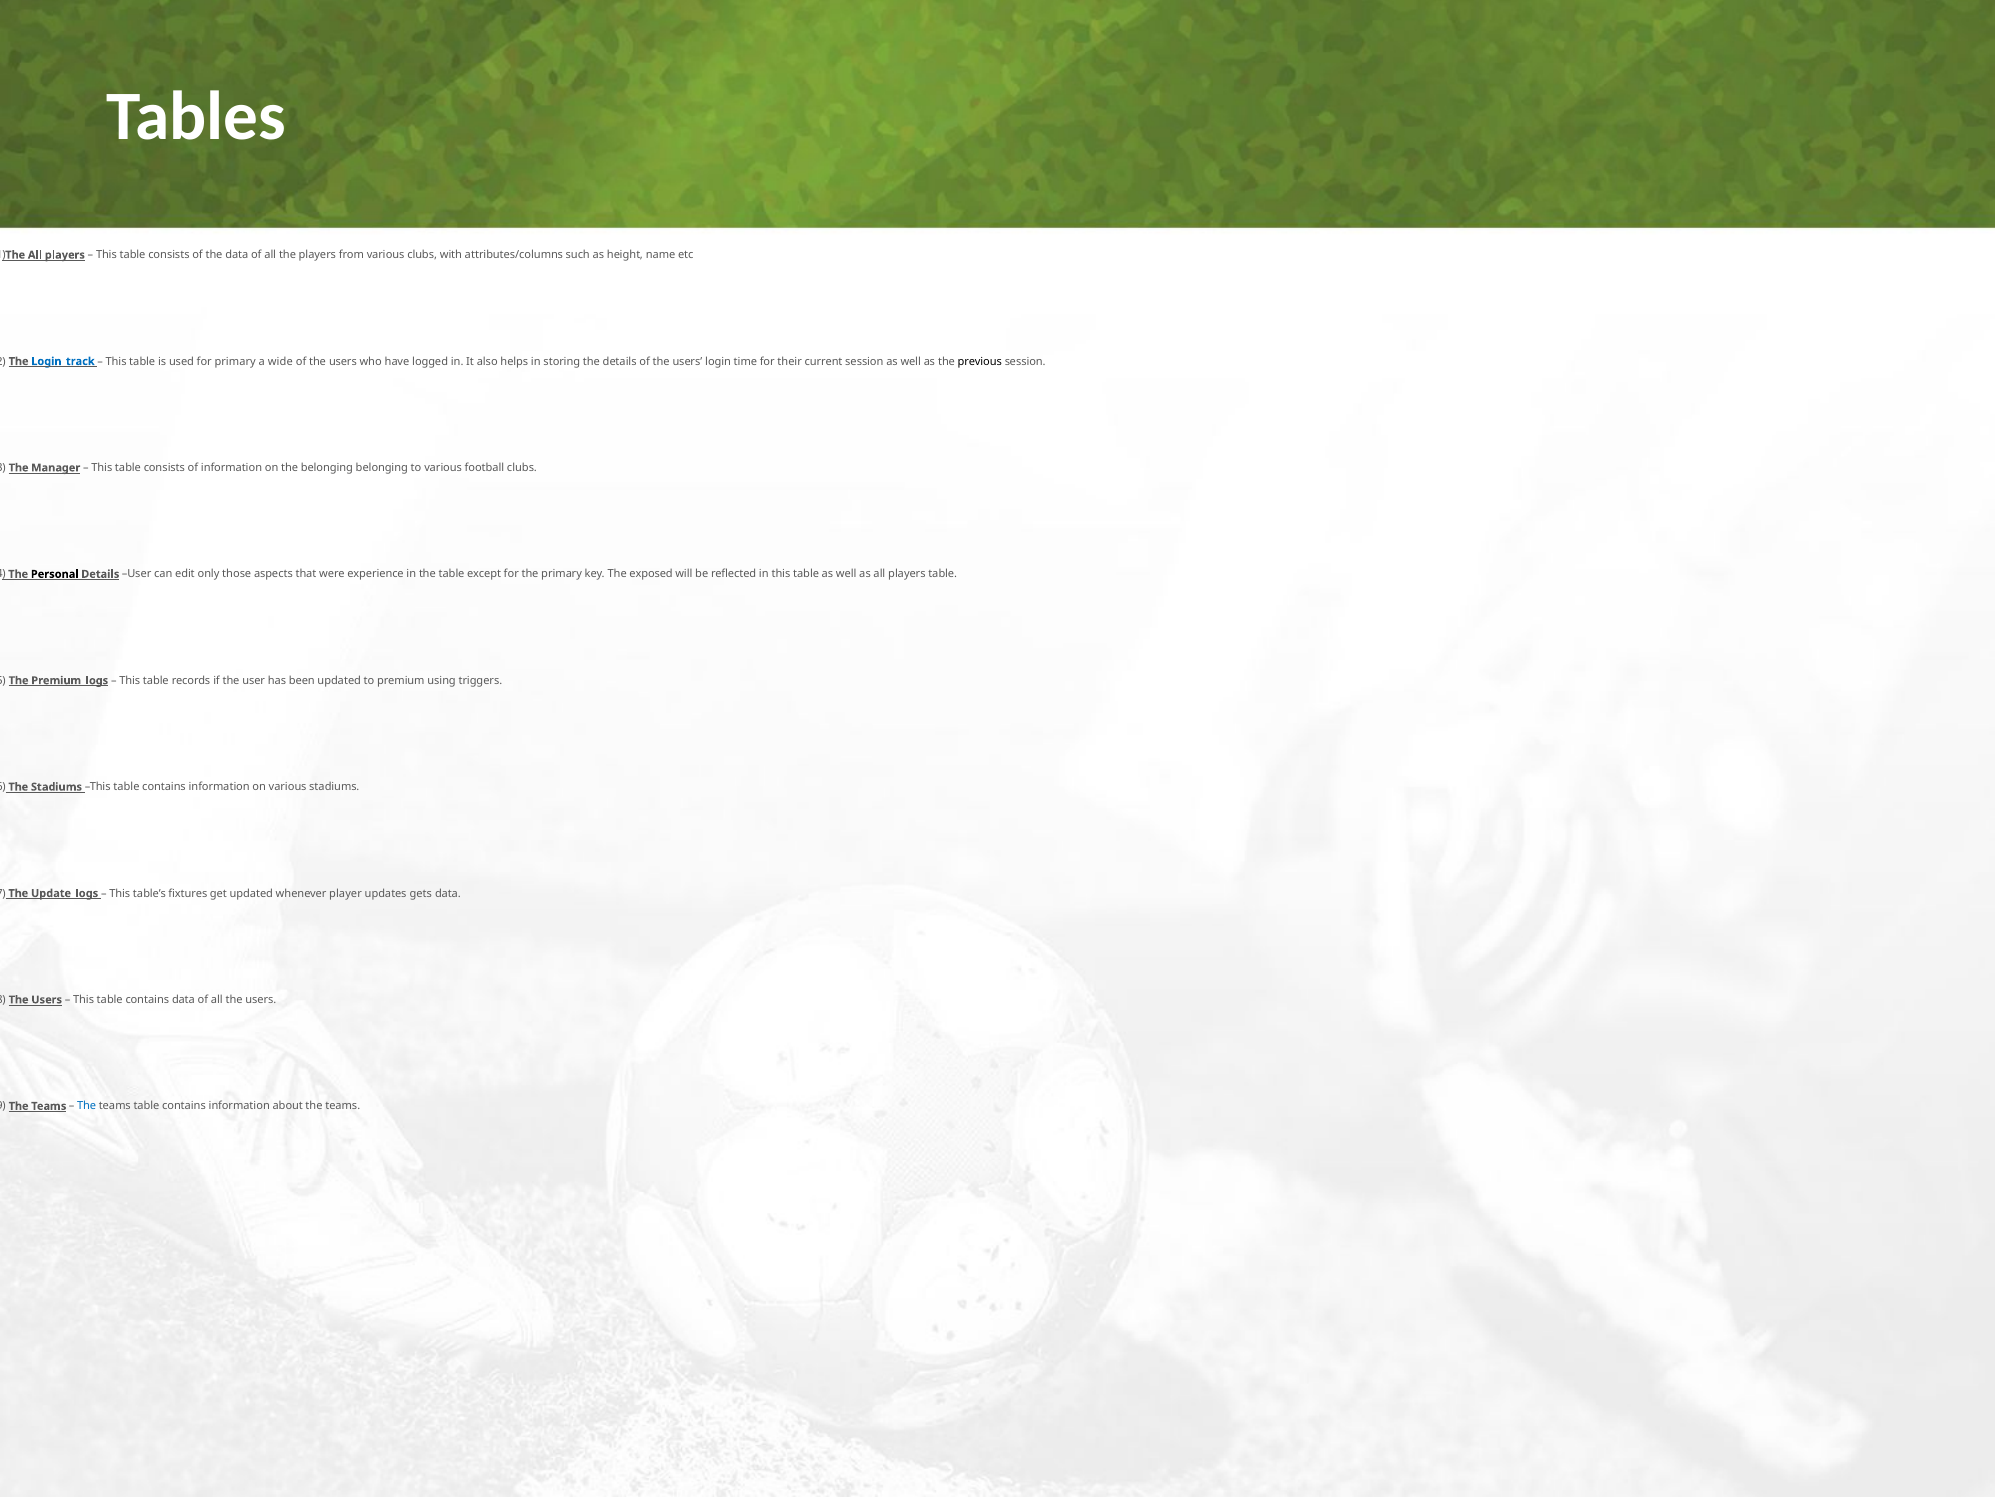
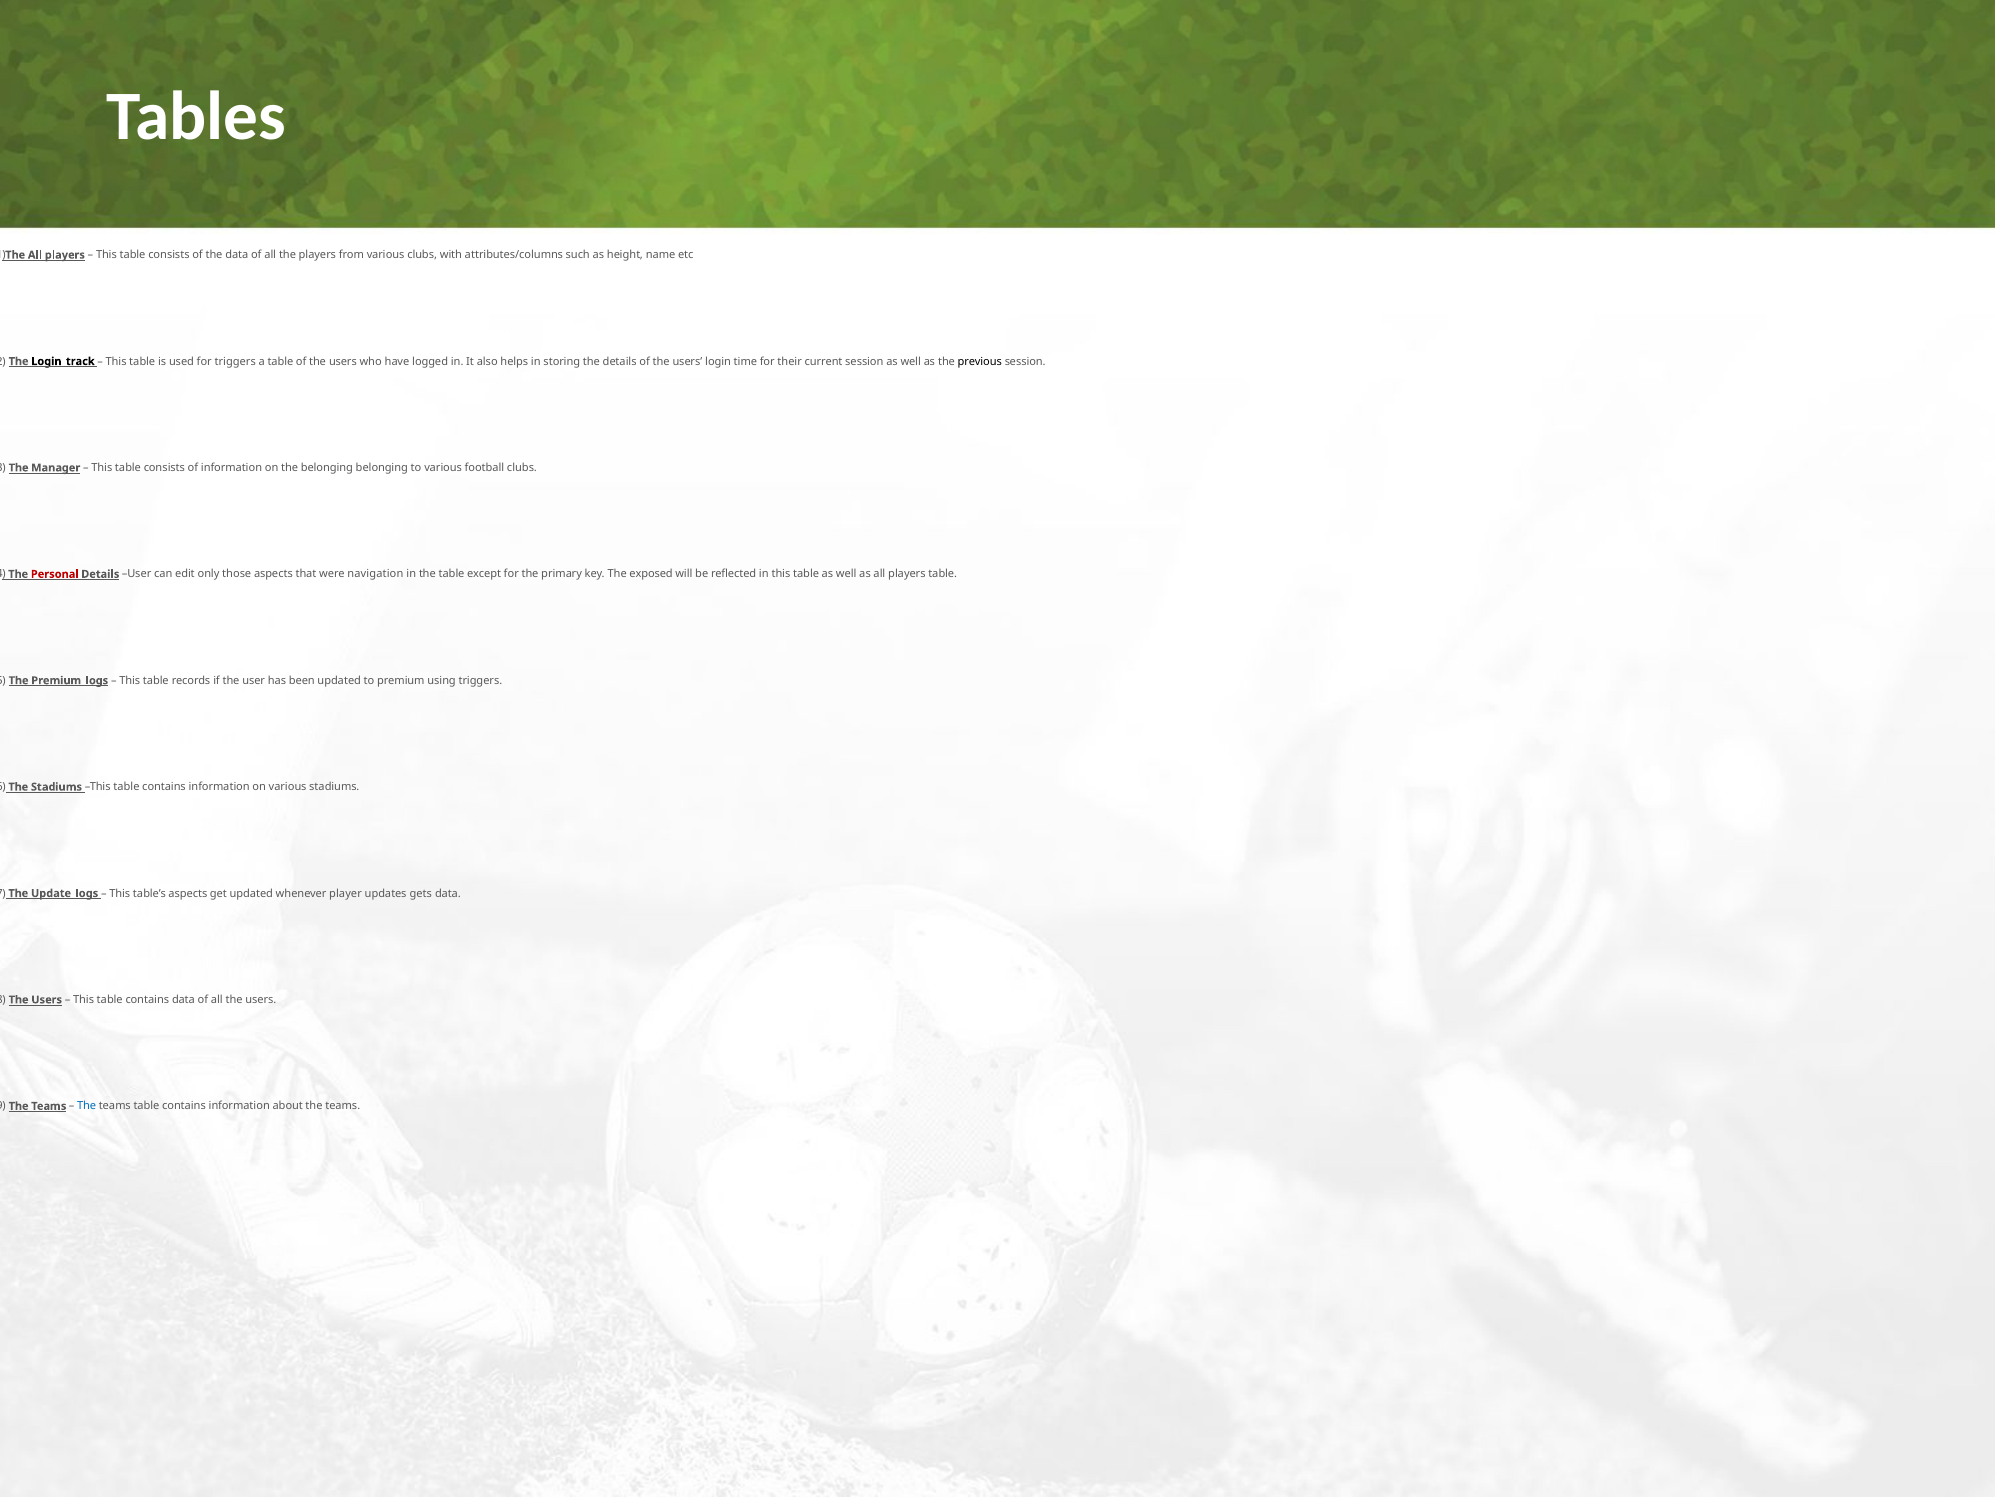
Login_track colour: blue -> black
for primary: primary -> triggers
a wide: wide -> table
Personal colour: black -> red
experience: experience -> navigation
table’s fixtures: fixtures -> aspects
